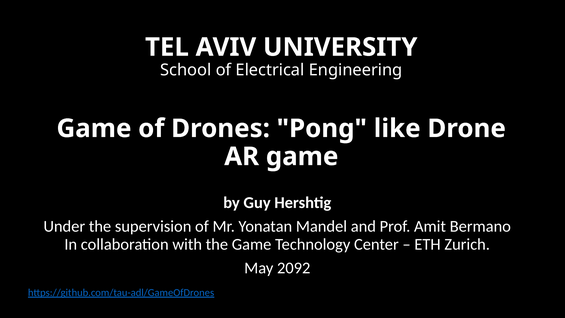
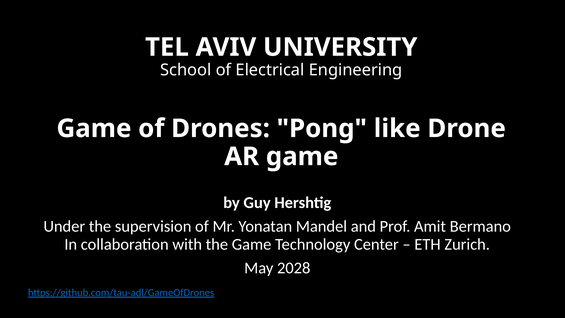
2092: 2092 -> 2028
